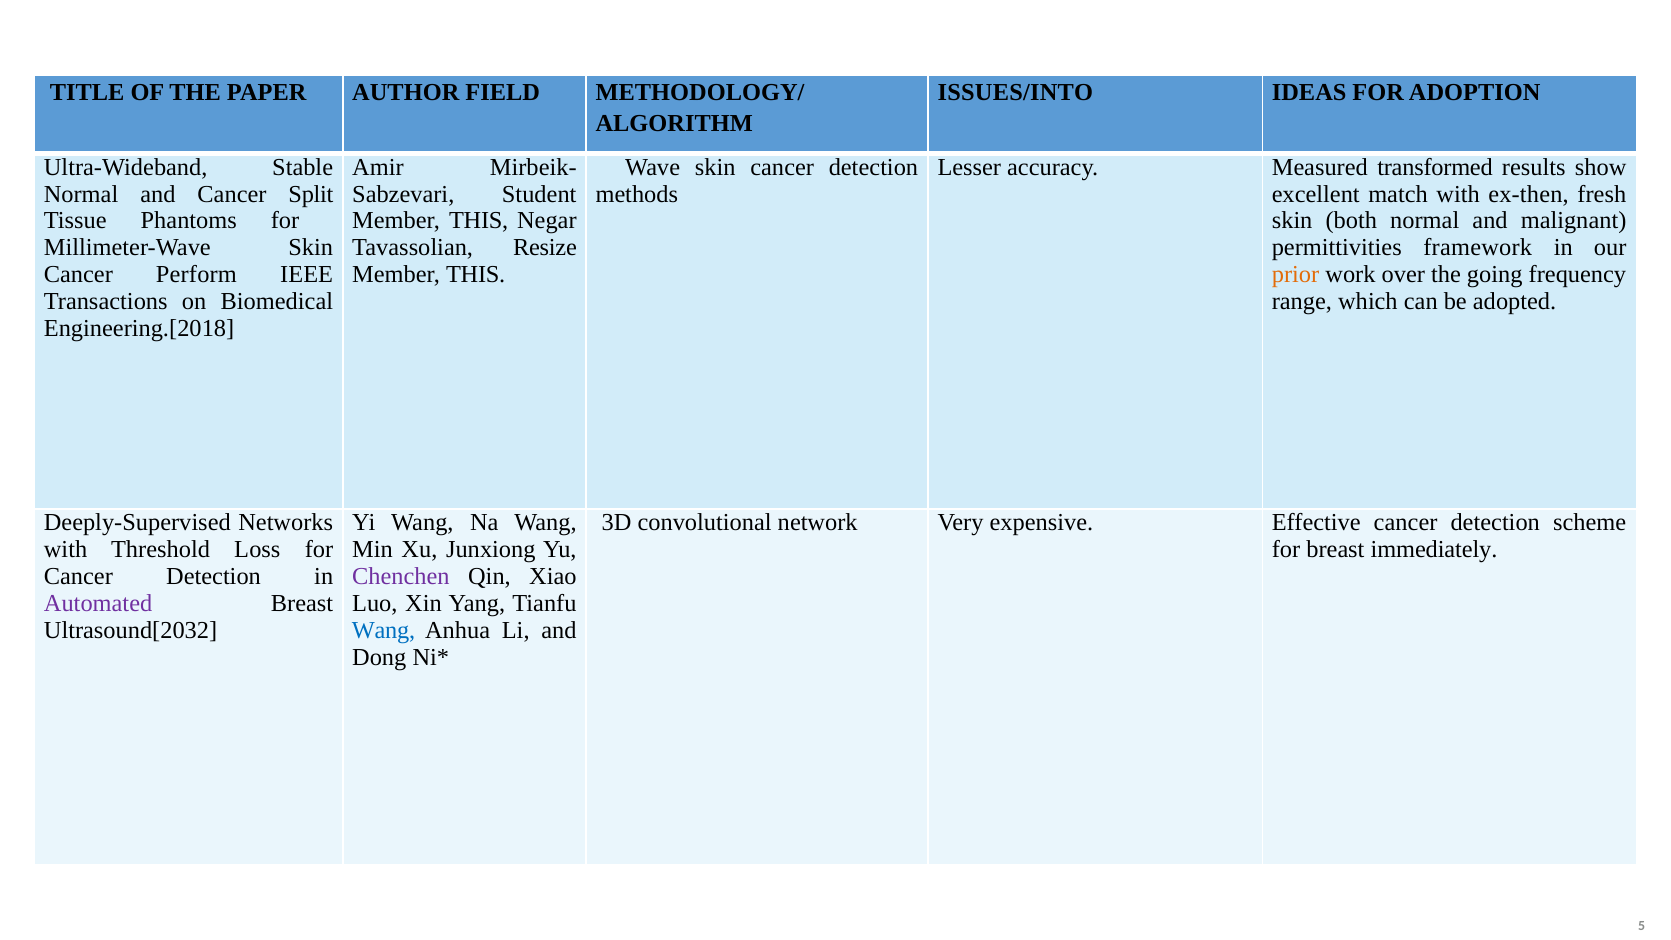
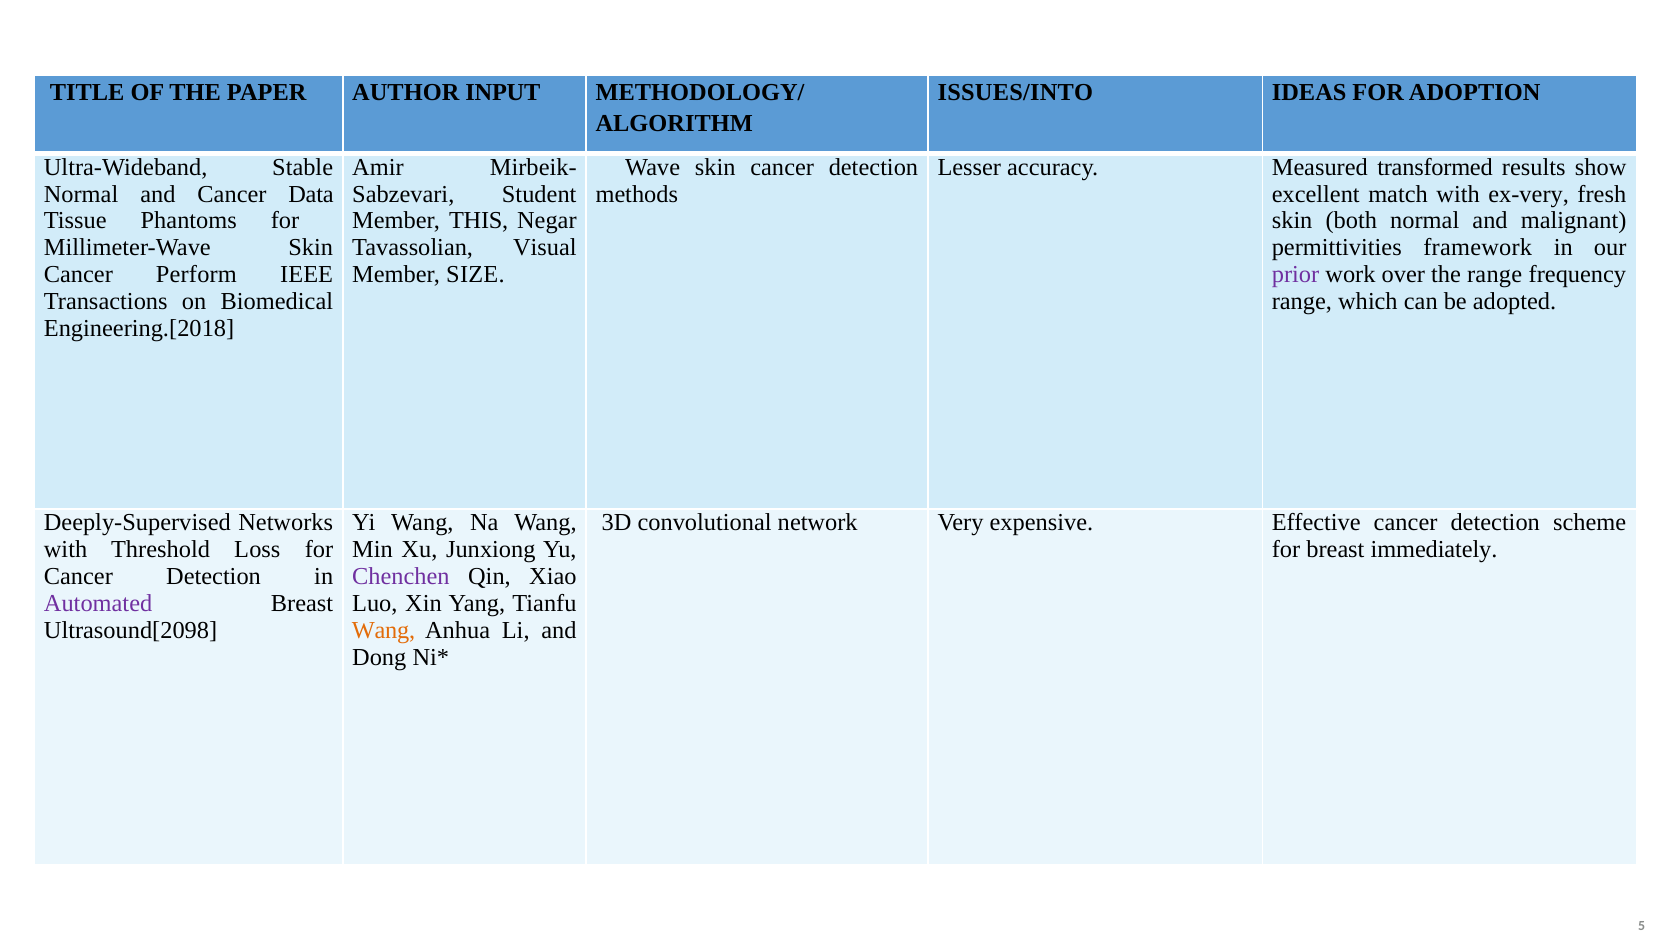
FIELD: FIELD -> INPUT
Split: Split -> Data
ex-then: ex-then -> ex-very
Resize: Resize -> Visual
THIS at (476, 275): THIS -> SIZE
prior colour: orange -> purple
the going: going -> range
Ultrasound[2032: Ultrasound[2032 -> Ultrasound[2098
Wang at (383, 631) colour: blue -> orange
